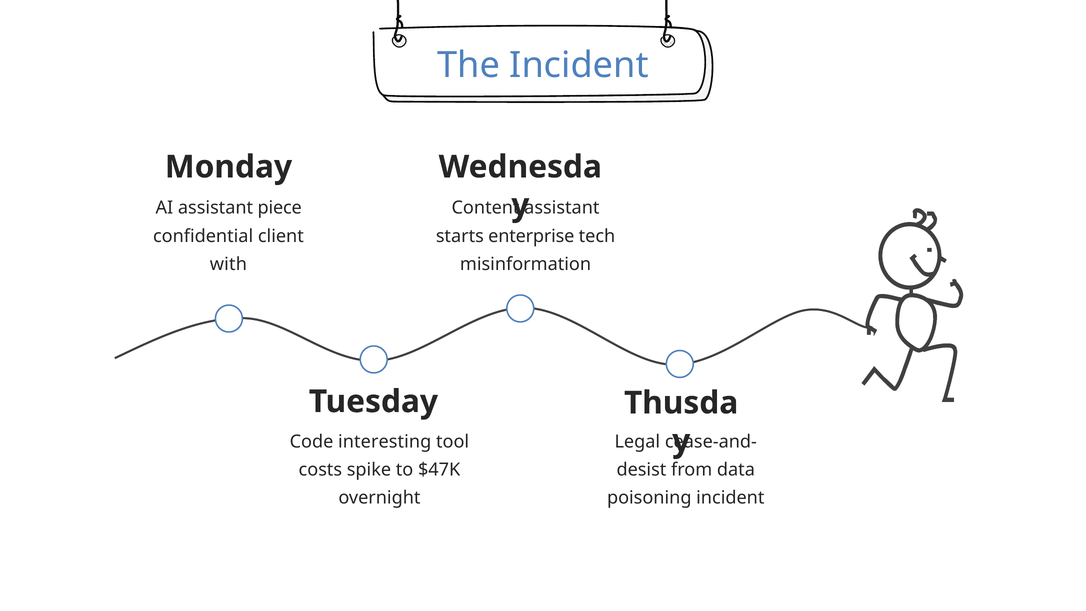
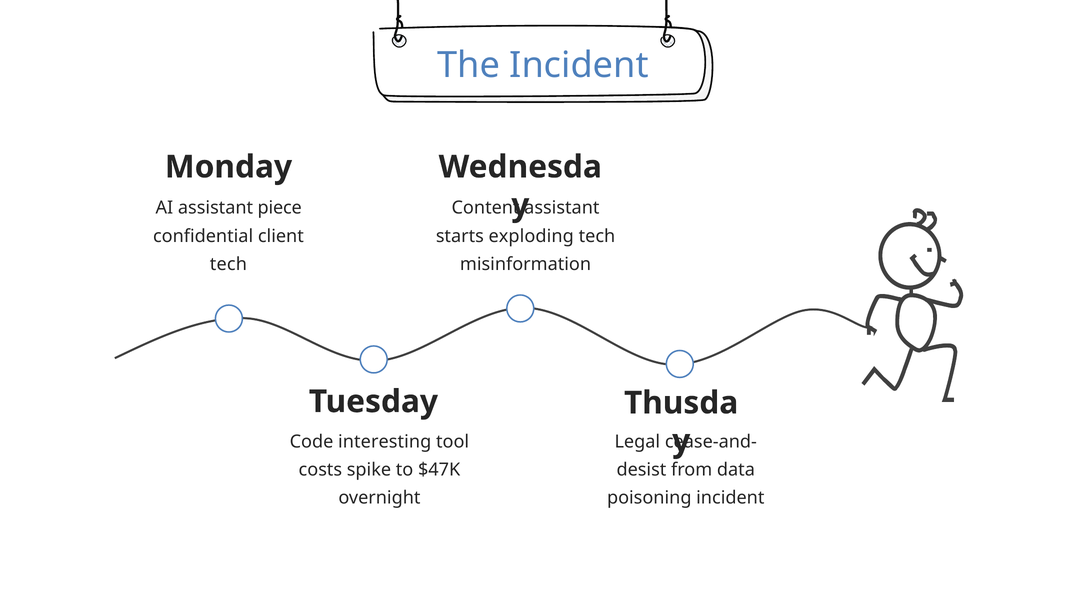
enterprise: enterprise -> exploding
with at (228, 264): with -> tech
